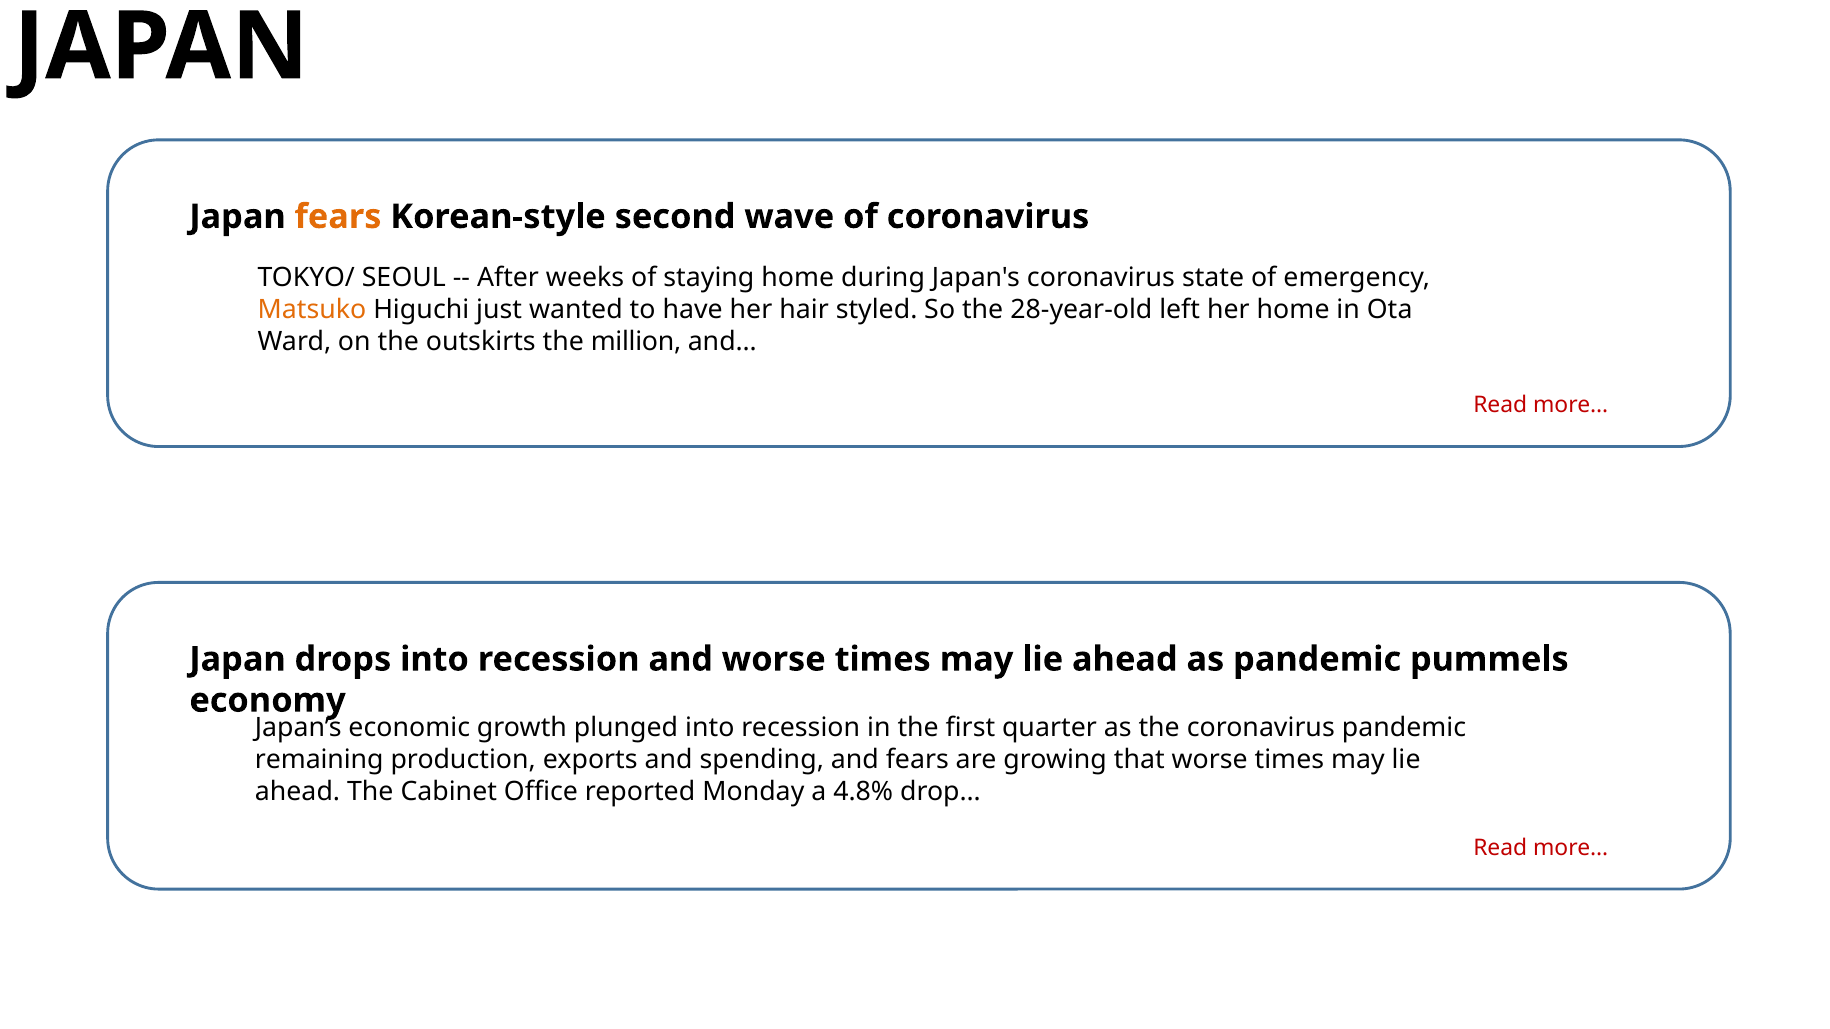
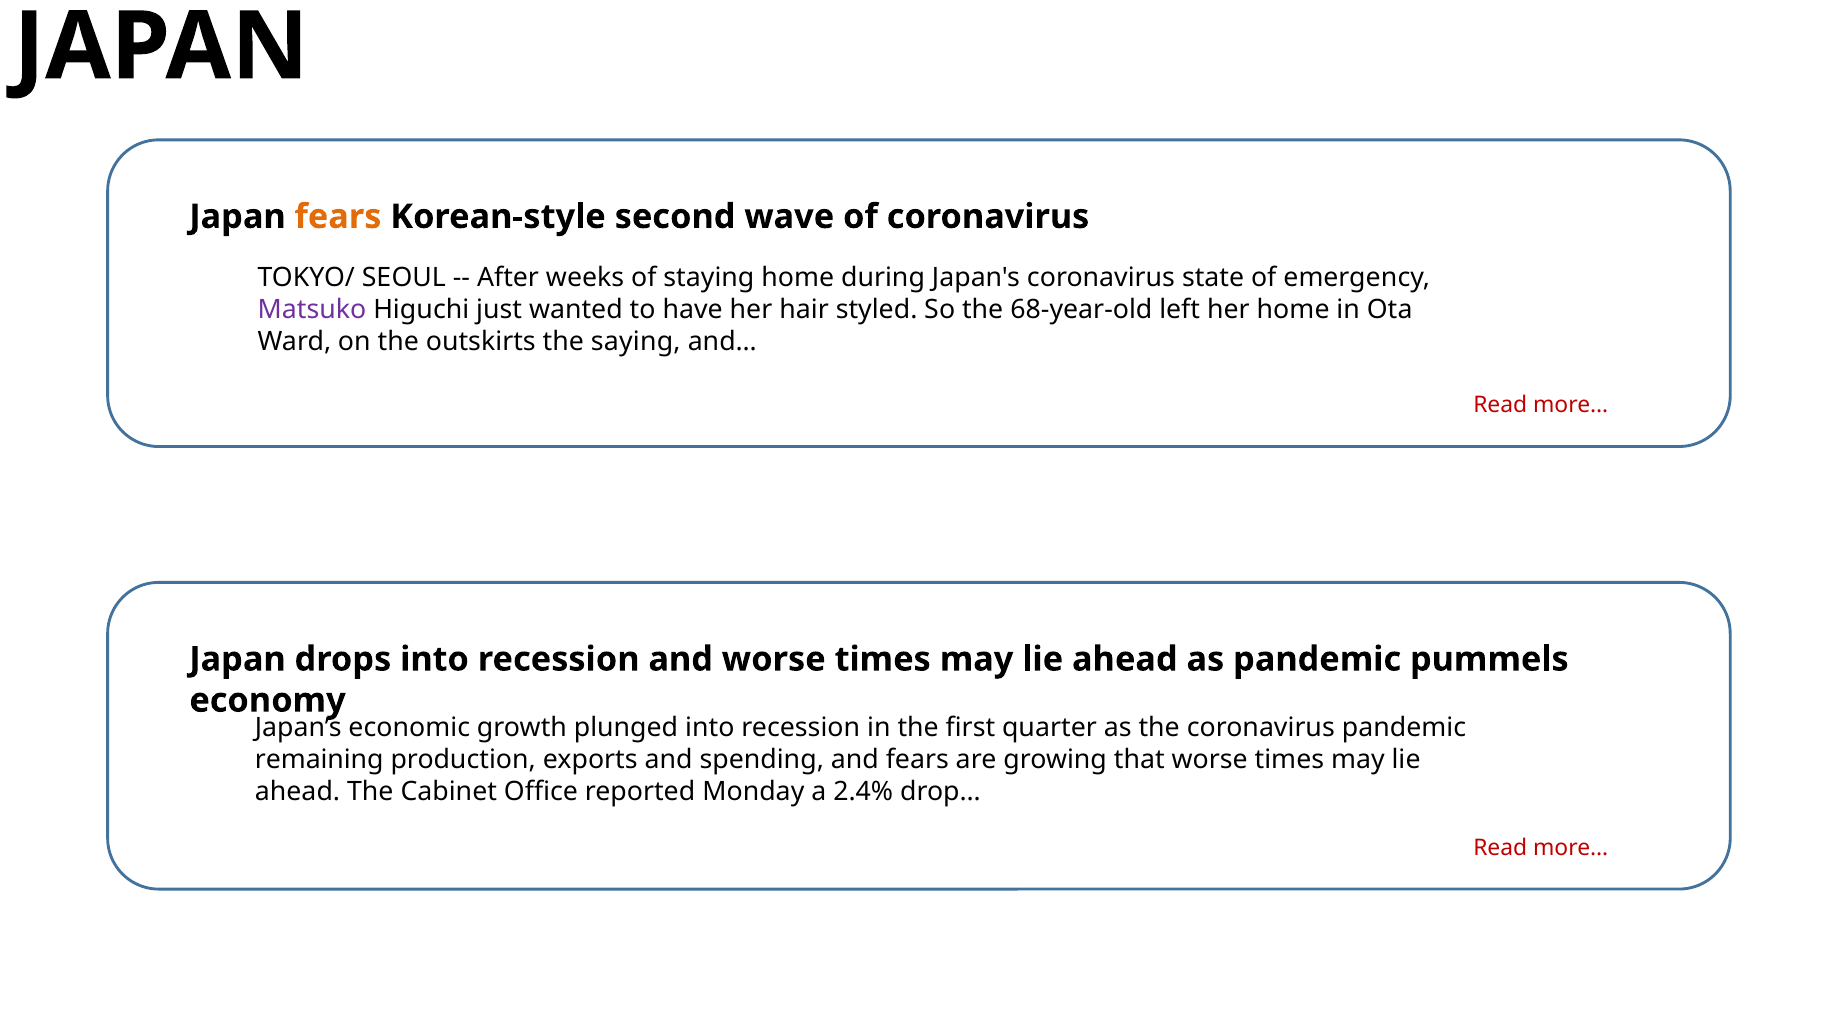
Matsuko colour: orange -> purple
28-year-old: 28-year-old -> 68-year-old
million: million -> saying
4.8%: 4.8% -> 2.4%
